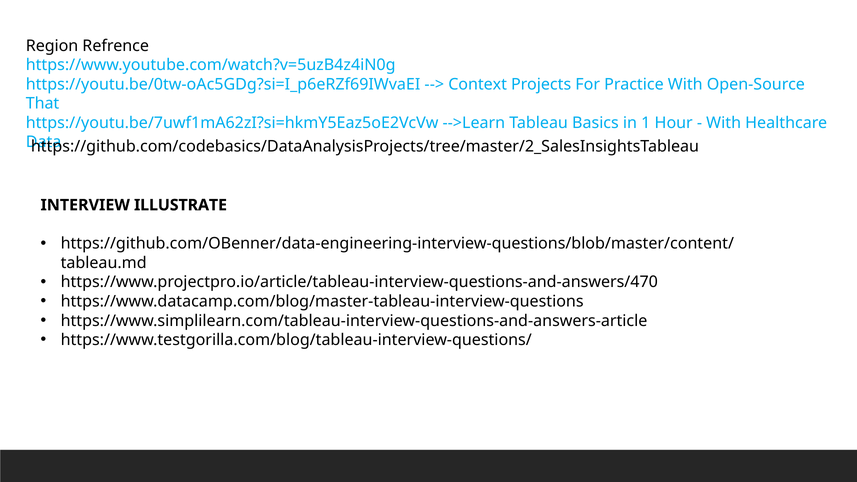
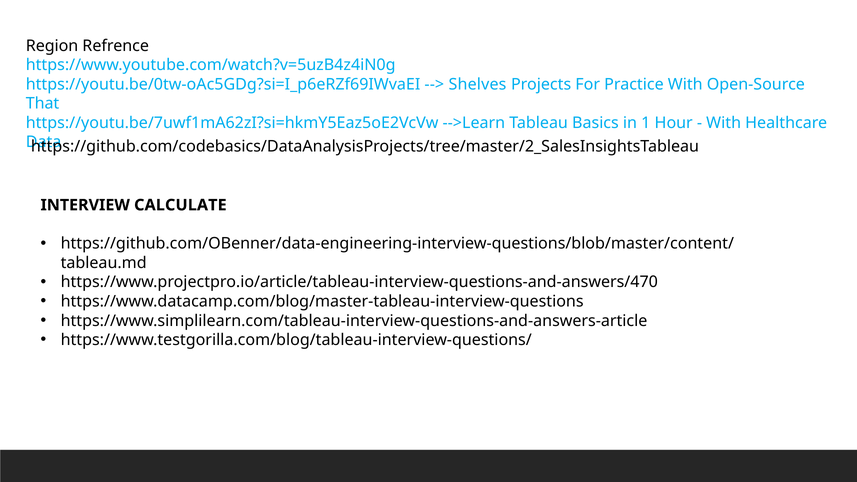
Context: Context -> Shelves
ILLUSTRATE: ILLUSTRATE -> CALCULATE
